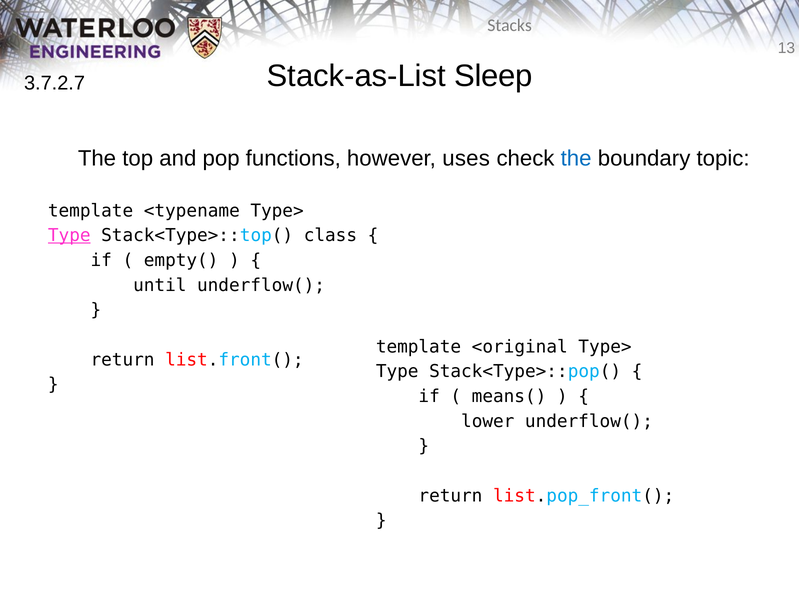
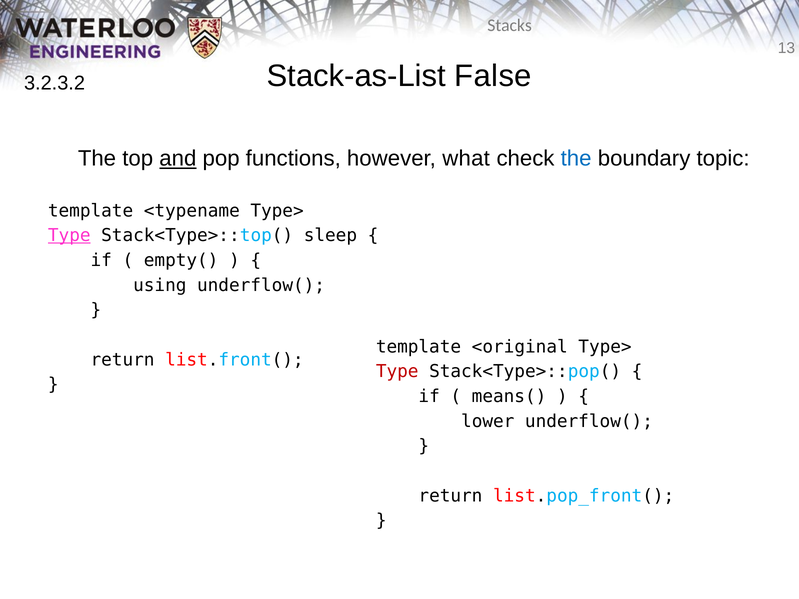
Sleep: Sleep -> False
3.7.2.7: 3.7.2.7 -> 3.2.3.2
and underline: none -> present
uses: uses -> what
class: class -> sleep
until: until -> using
Type at (397, 372) colour: black -> red
